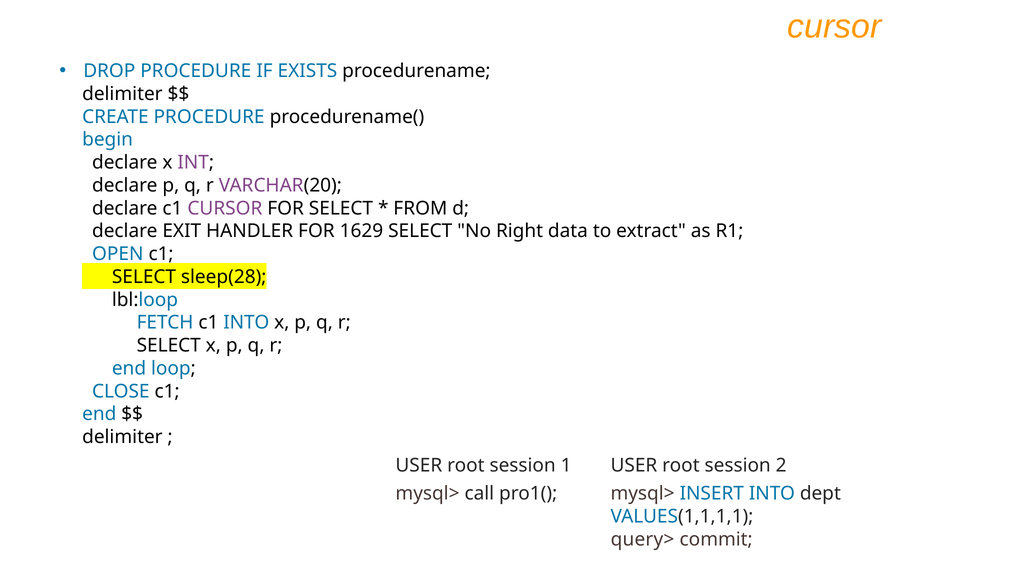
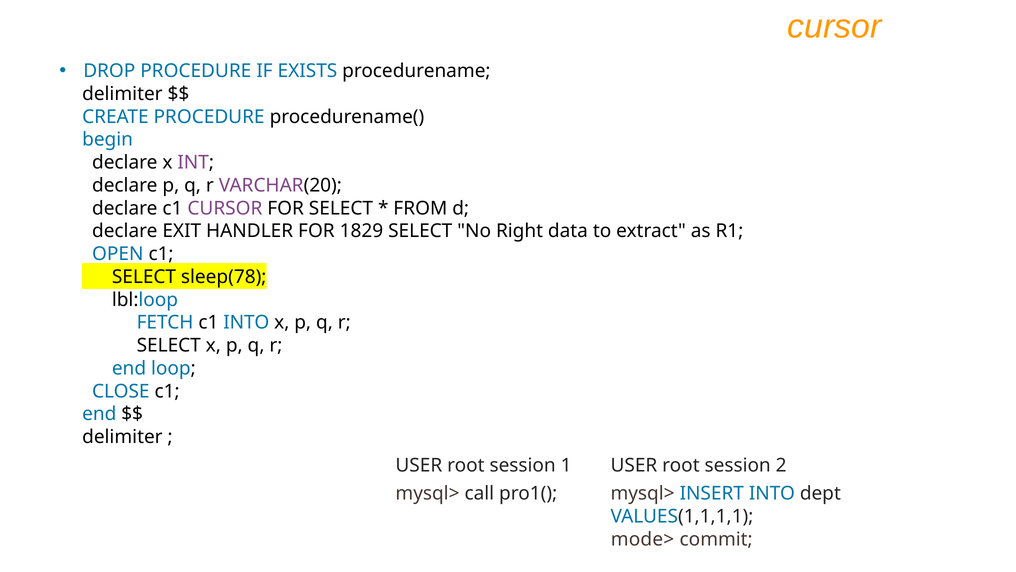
1629: 1629 -> 1829
sleep(28: sleep(28 -> sleep(78
query>: query> -> mode>
